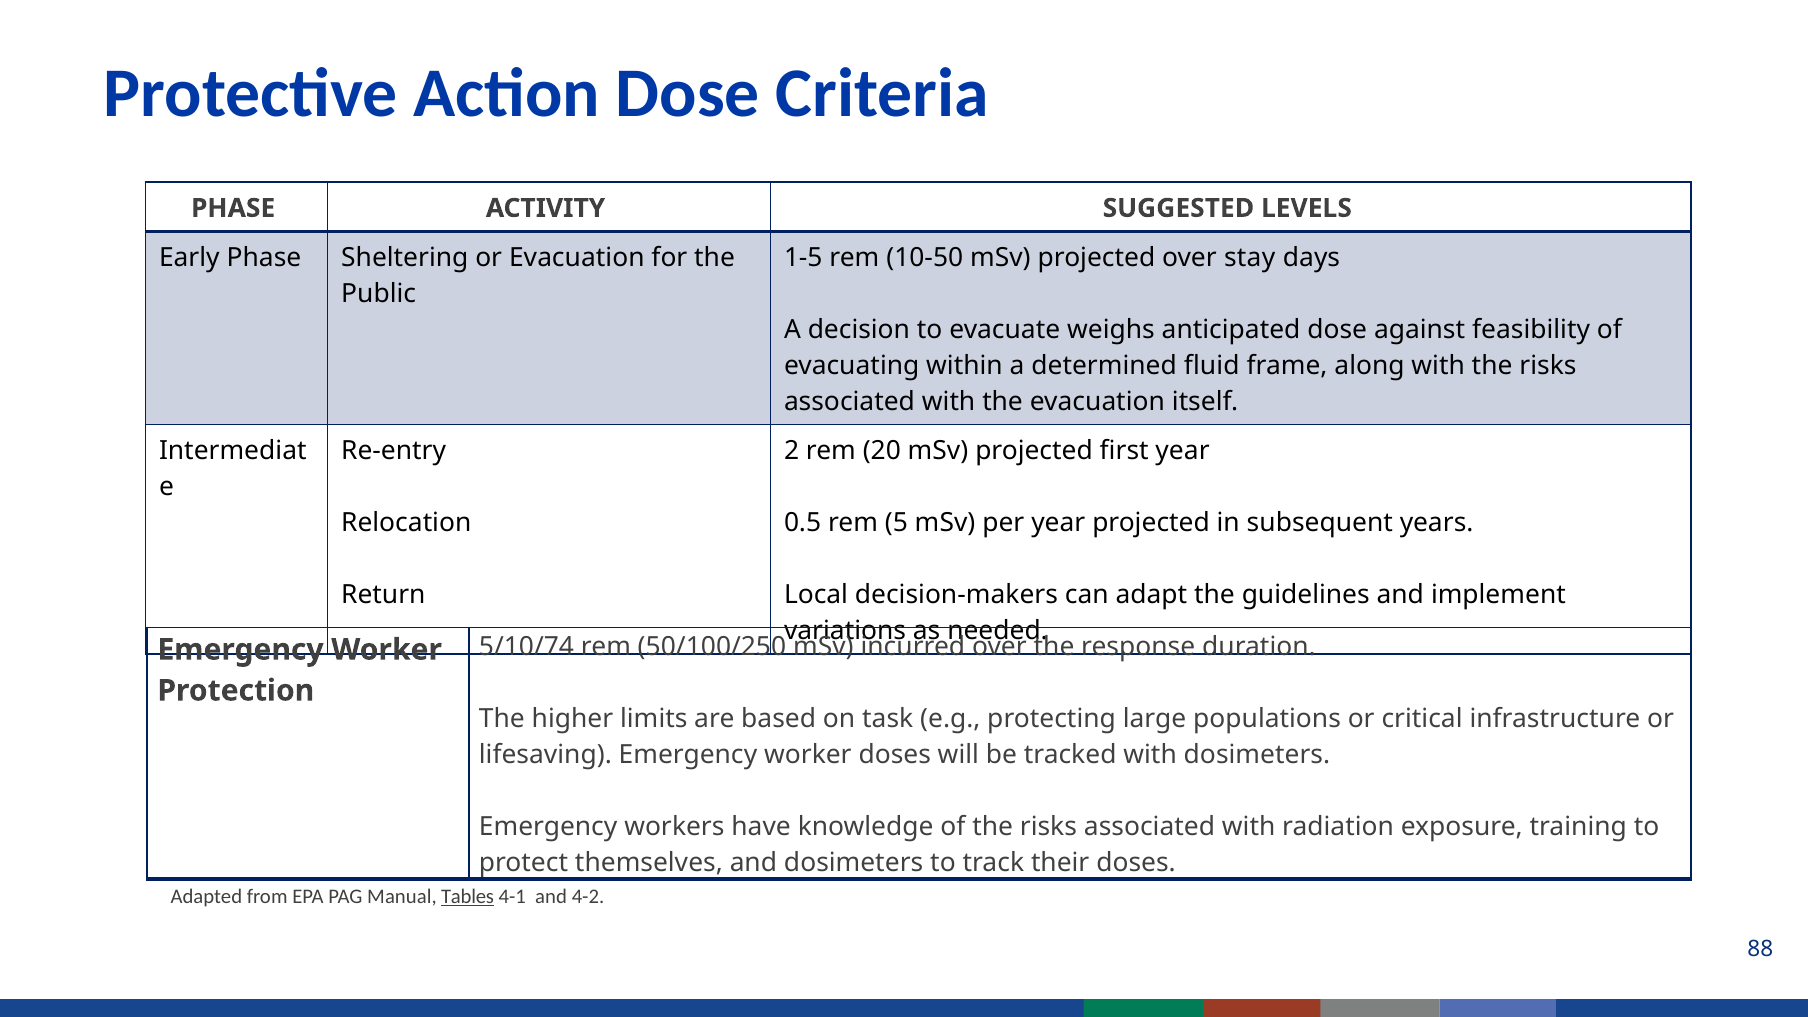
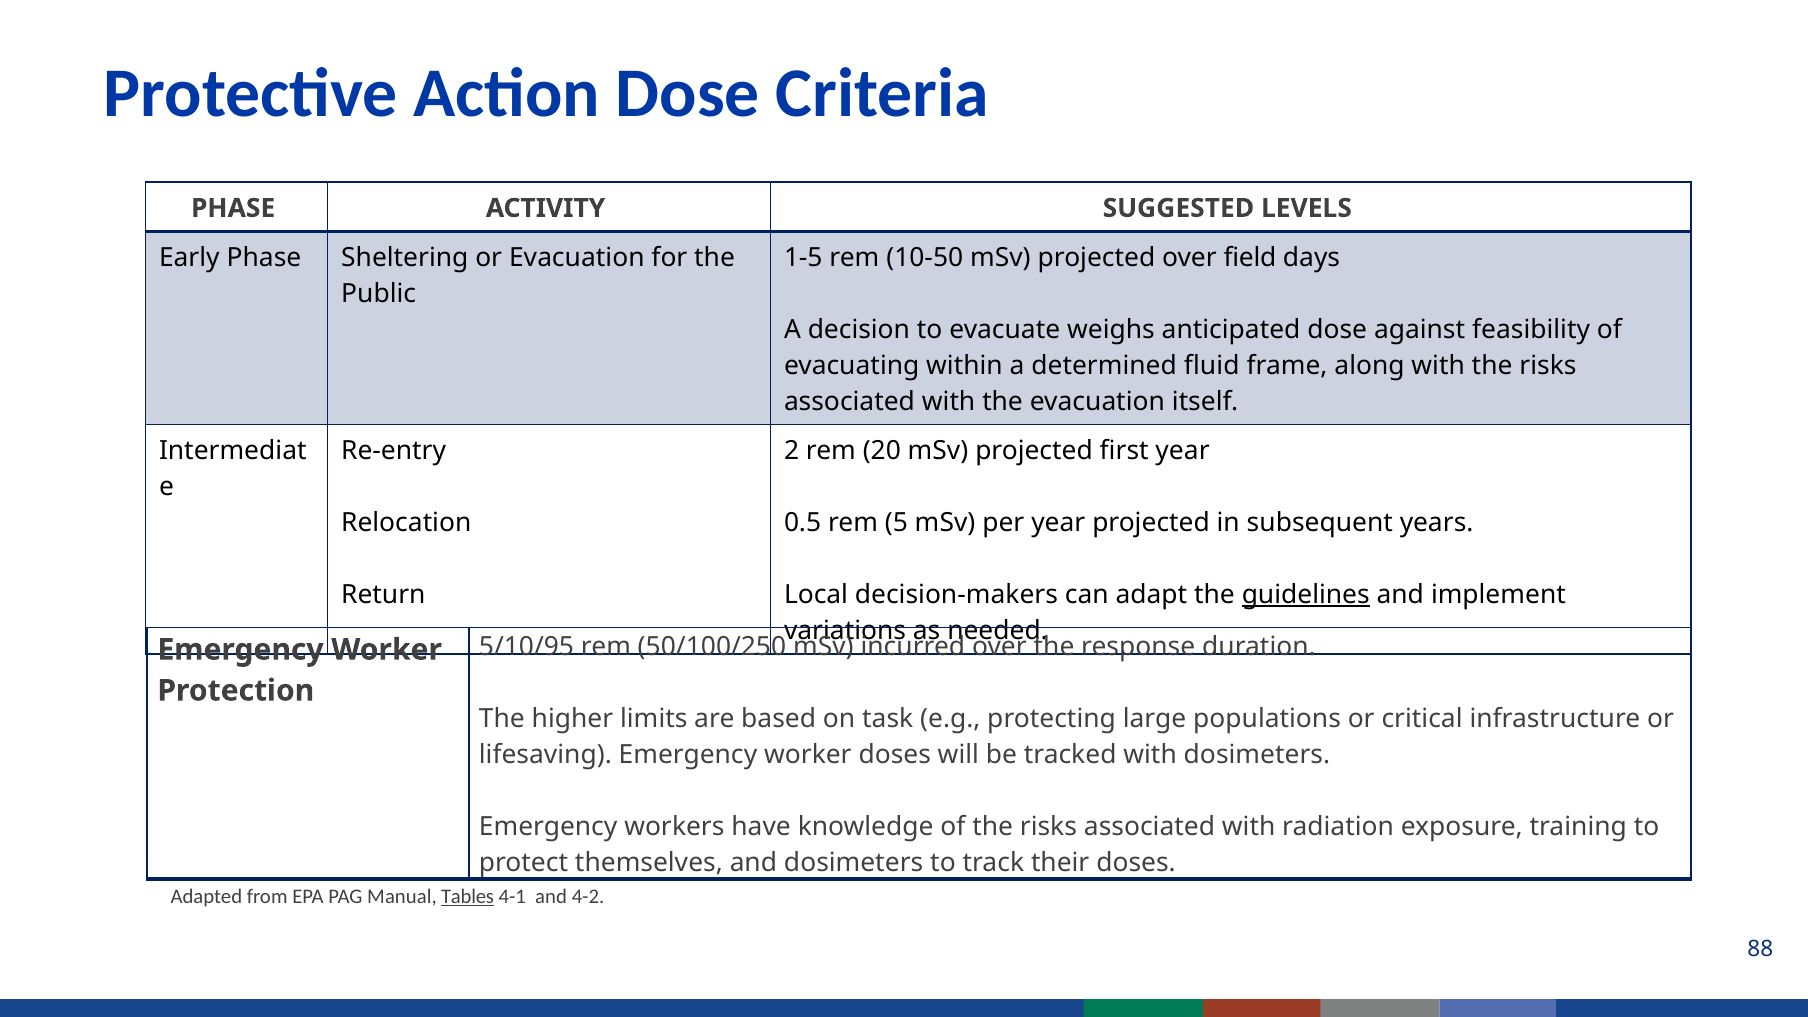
stay: stay -> field
guidelines underline: none -> present
5/10/74: 5/10/74 -> 5/10/95
